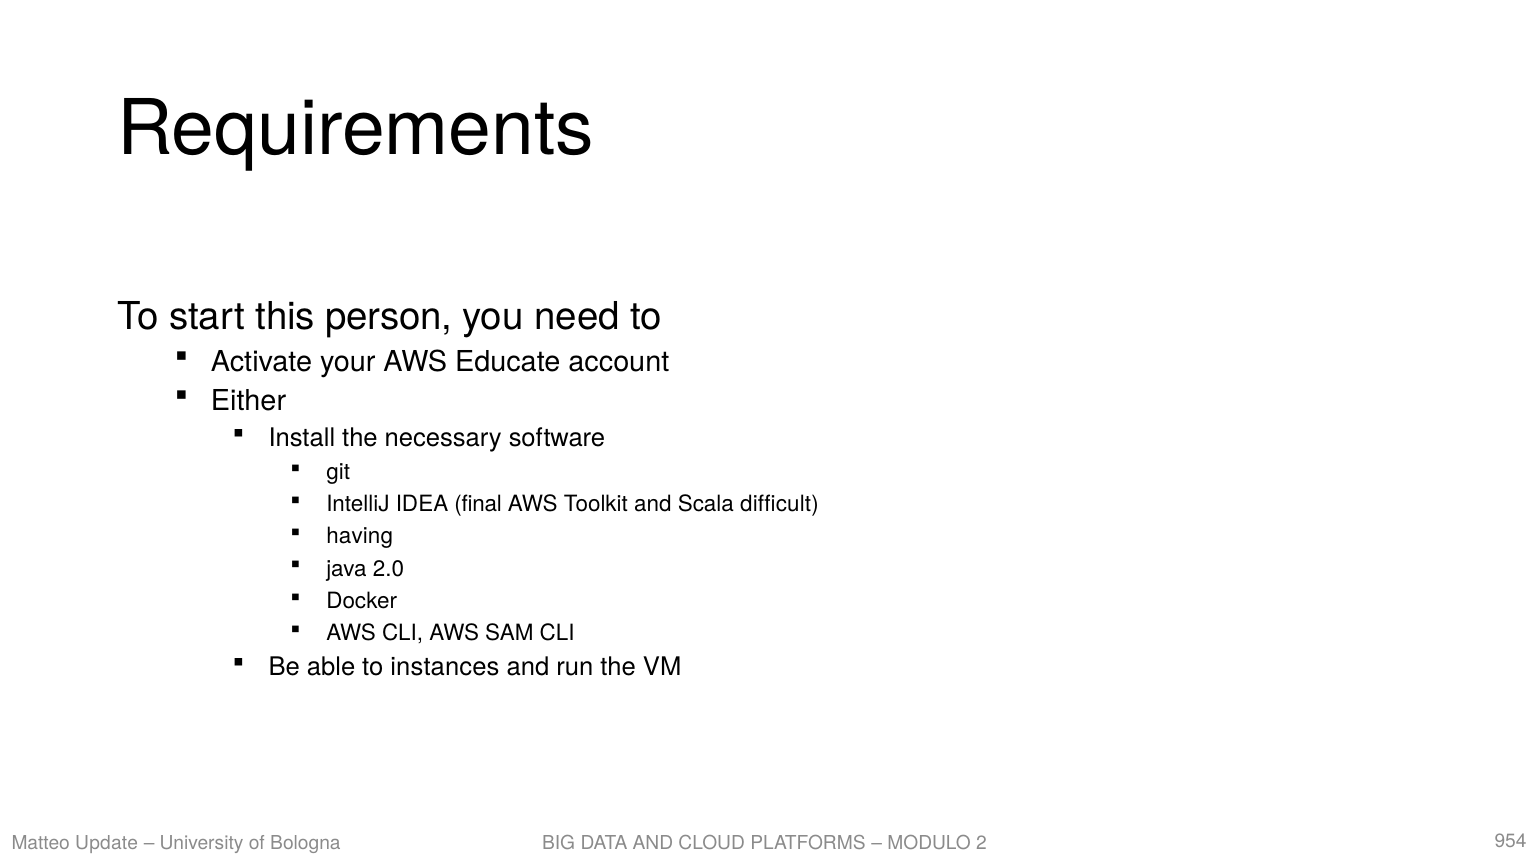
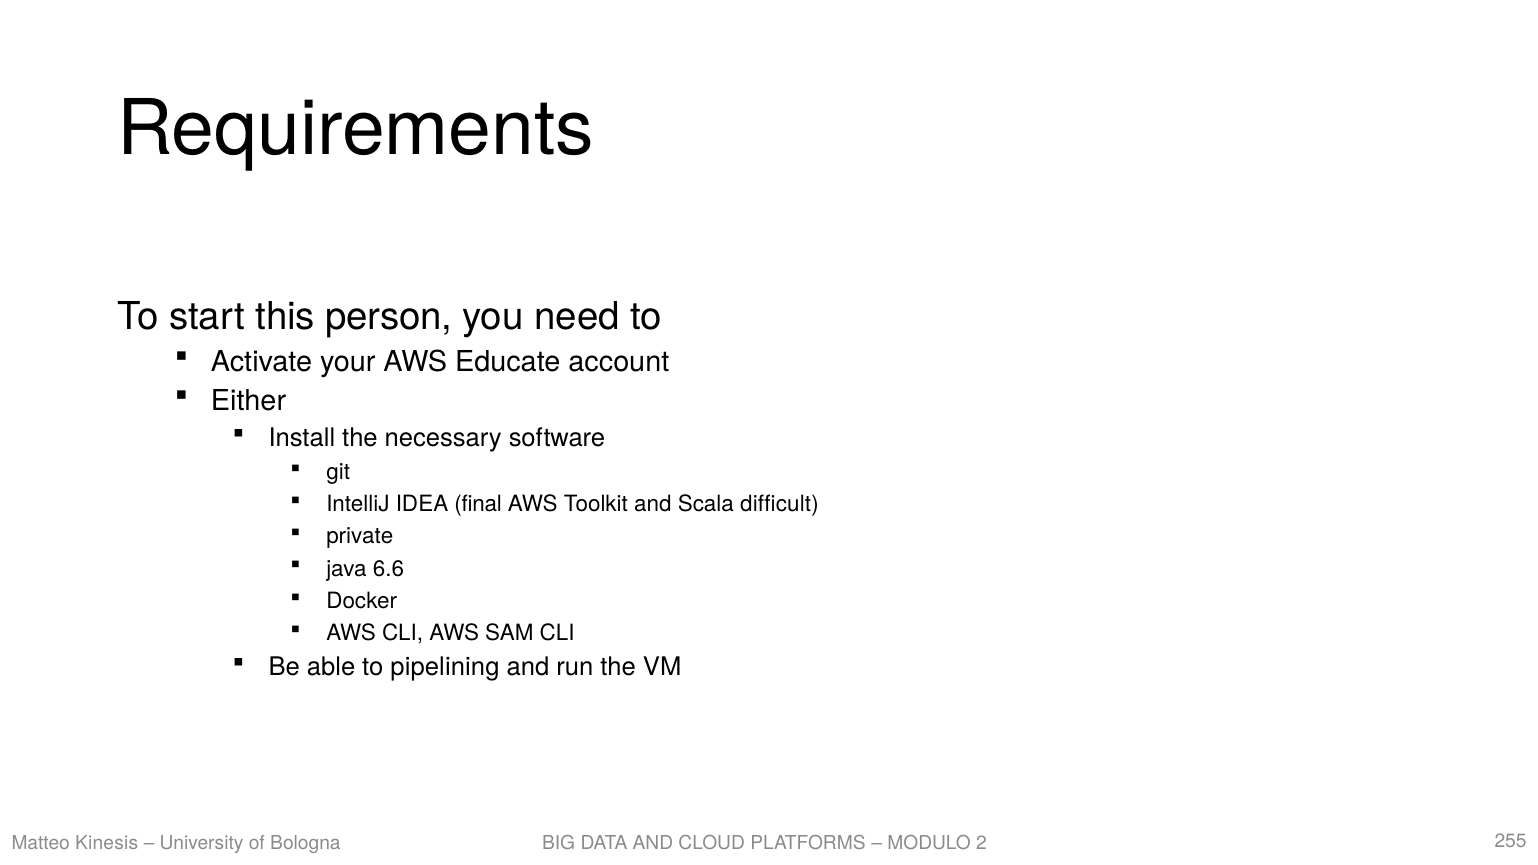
having: having -> private
2.0: 2.0 -> 6.6
instances: instances -> pipelining
Update: Update -> Kinesis
954: 954 -> 255
